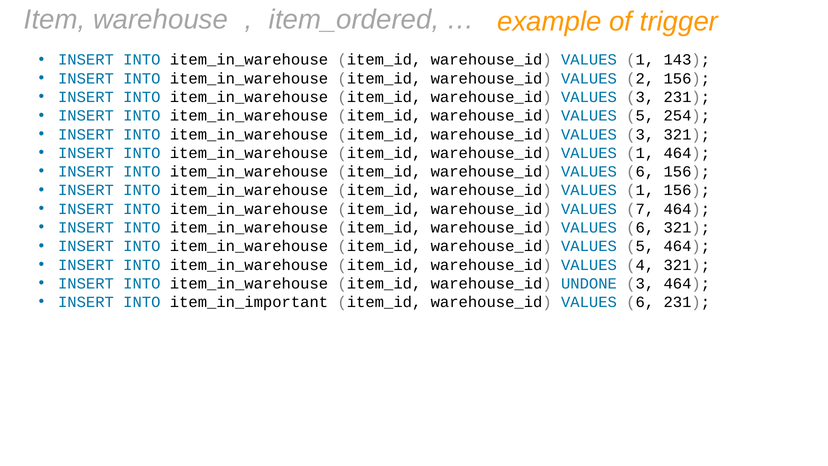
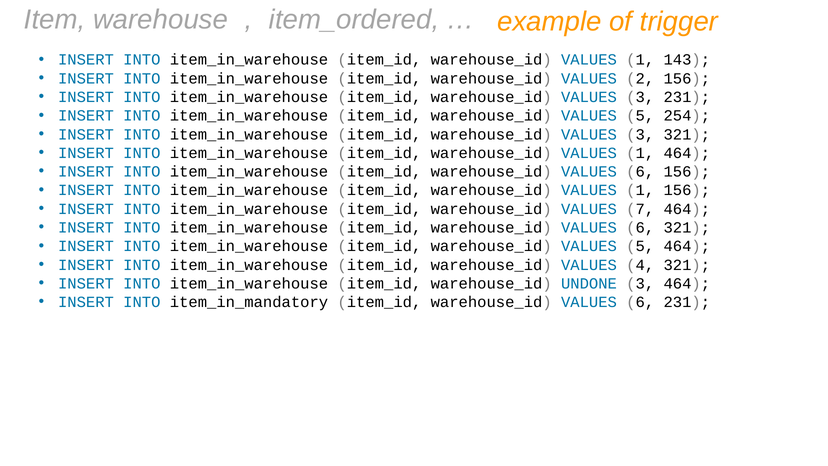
item_in_important: item_in_important -> item_in_mandatory
